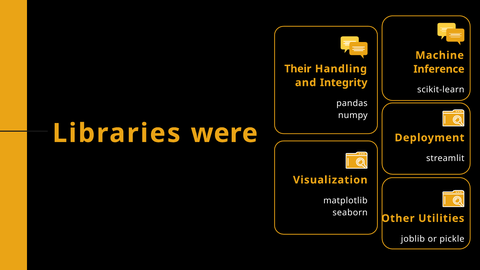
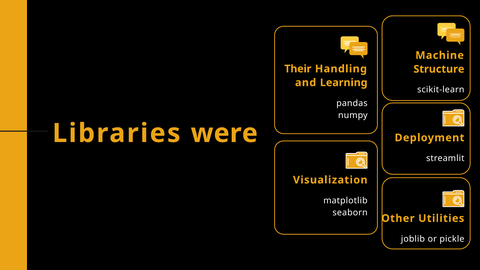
Inference: Inference -> Structure
Integrity: Integrity -> Learning
